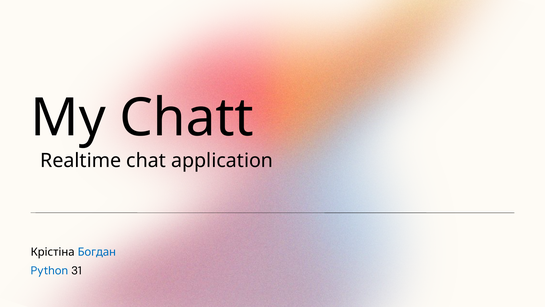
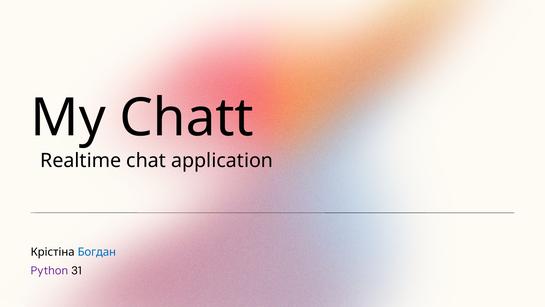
Python colour: blue -> purple
